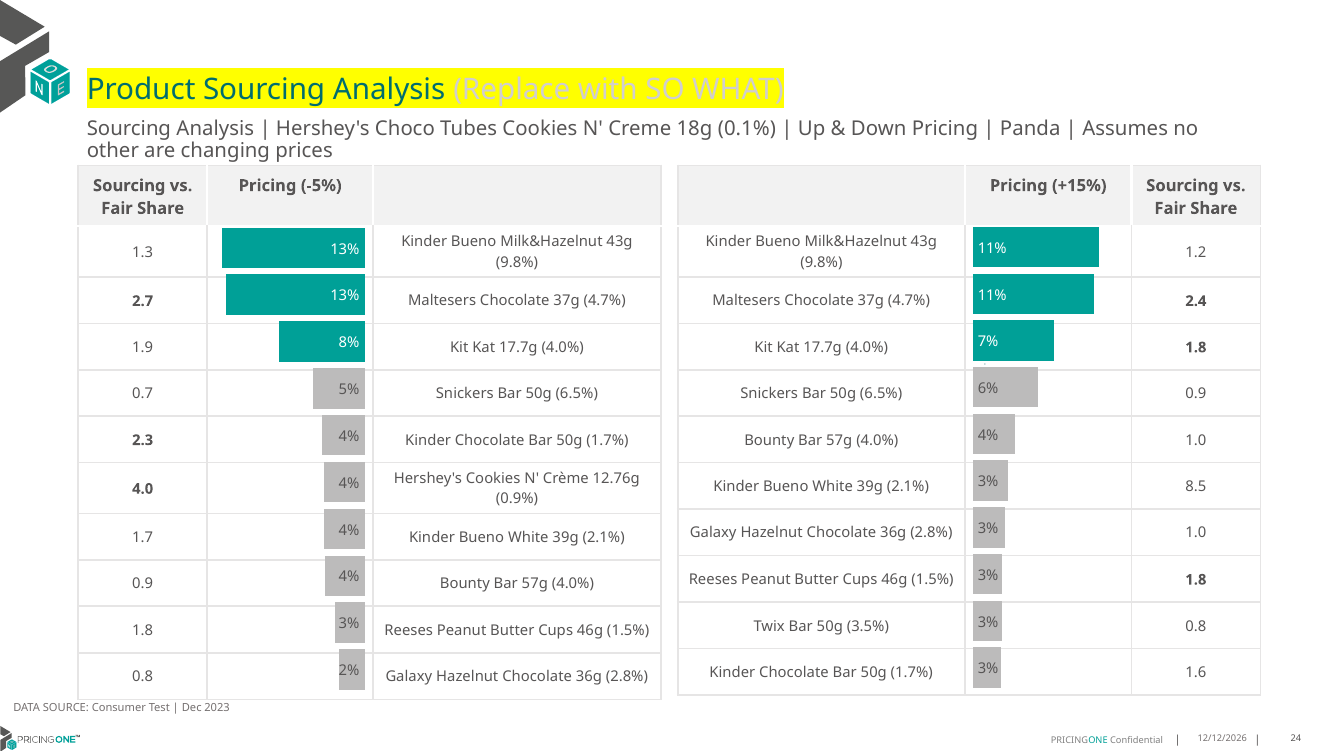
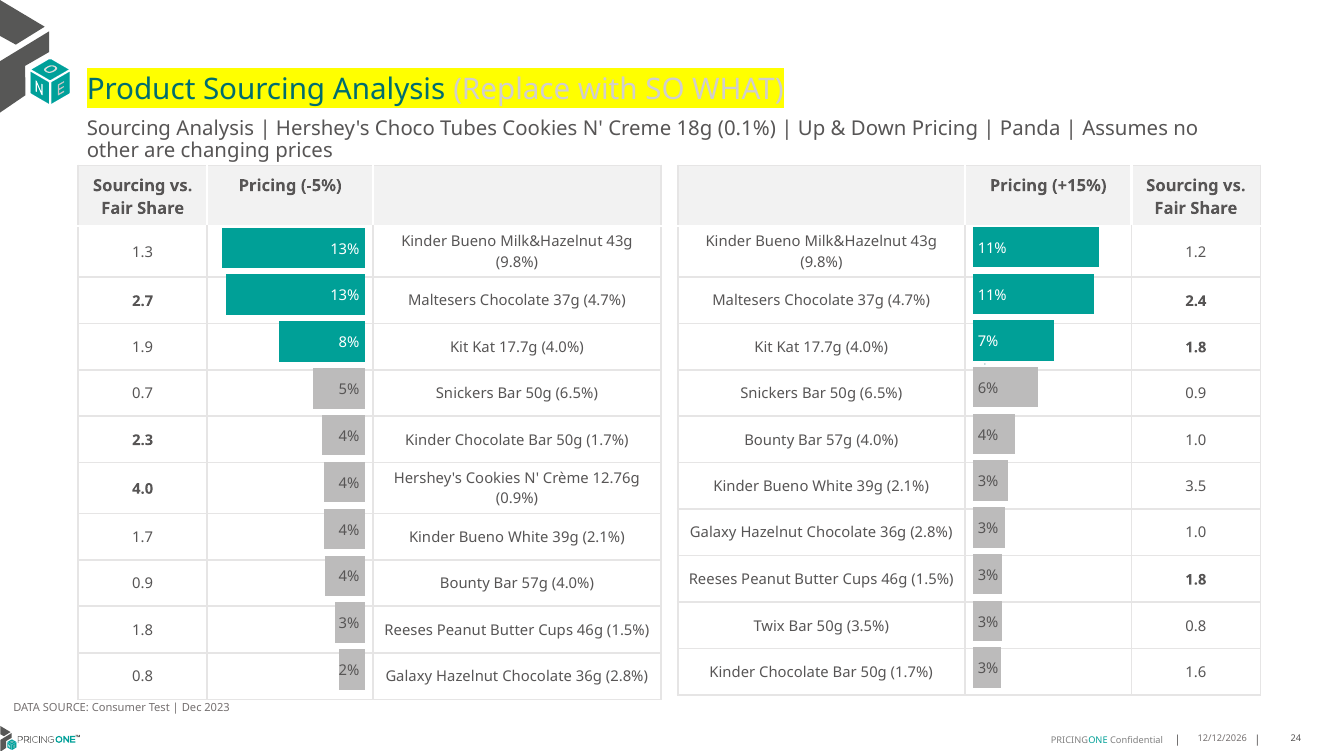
8.5: 8.5 -> 3.5
